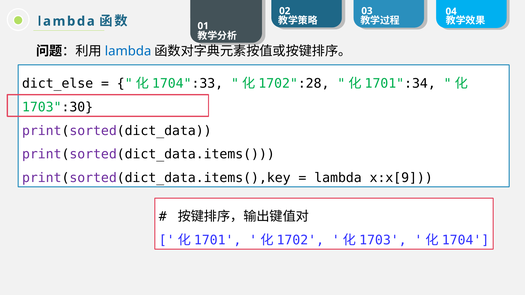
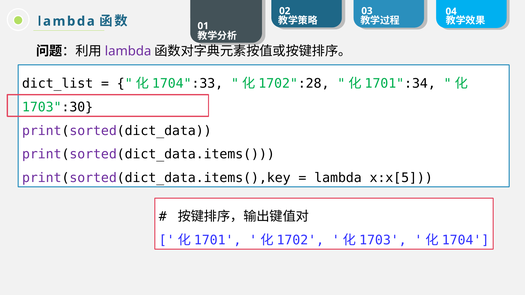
lambda at (128, 51) colour: blue -> purple
dict_else: dict_else -> dict_list
x:x[9: x:x[9 -> x:x[5
